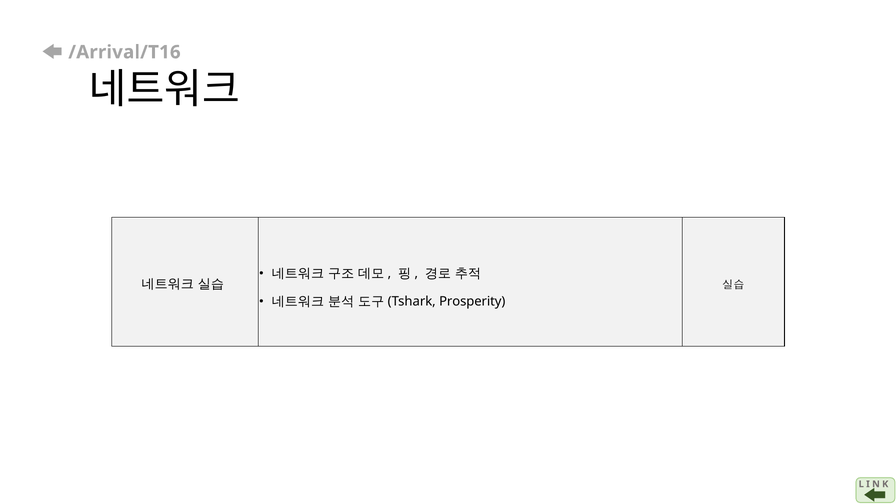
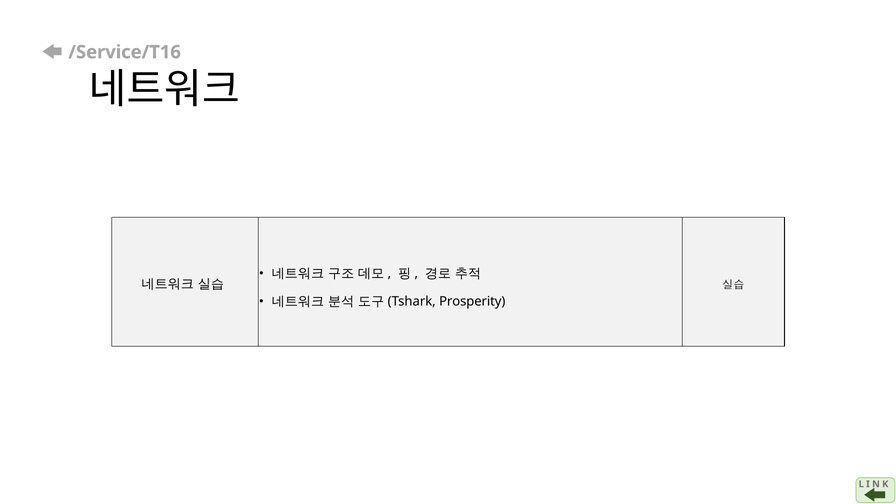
/Arrival/T16: /Arrival/T16 -> /Service/T16
